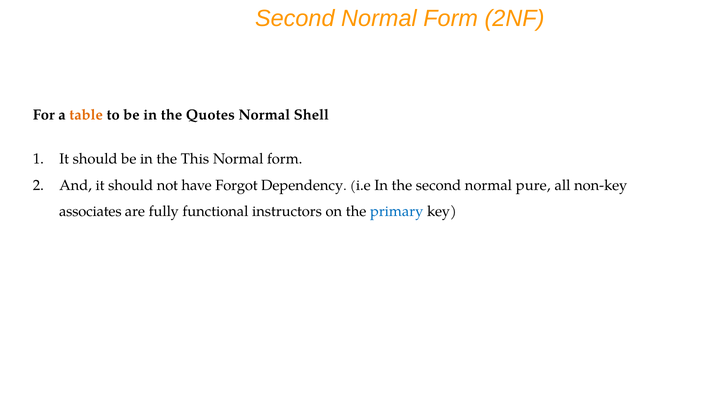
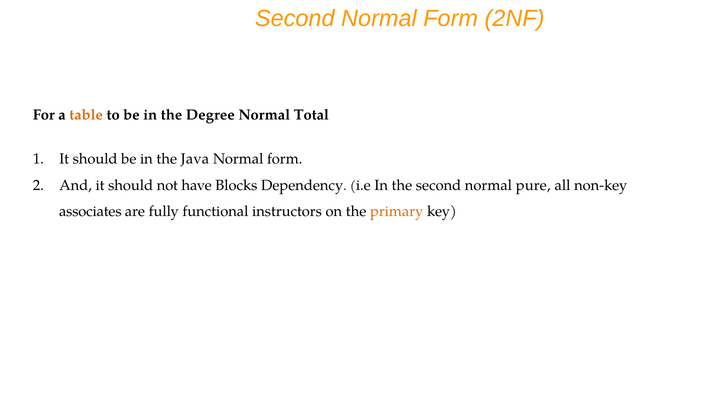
Quotes: Quotes -> Degree
Shell: Shell -> Total
This: This -> Java
Forgot: Forgot -> Blocks
primary colour: blue -> orange
